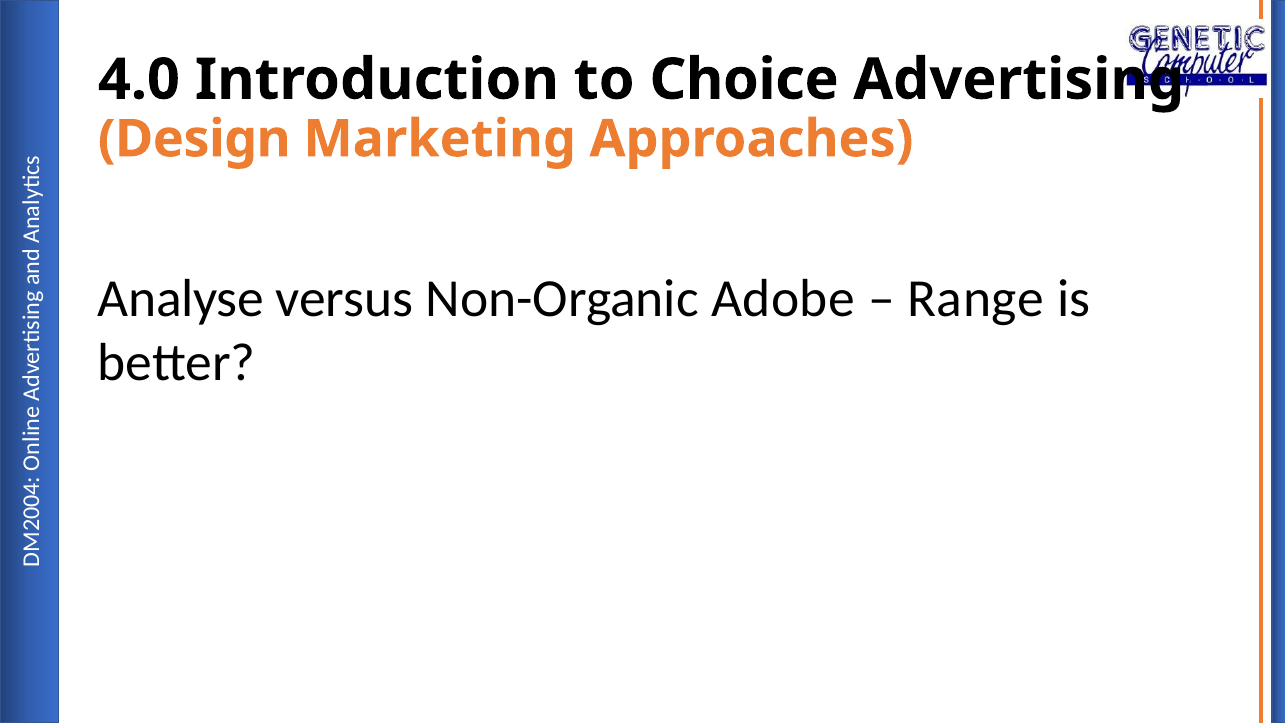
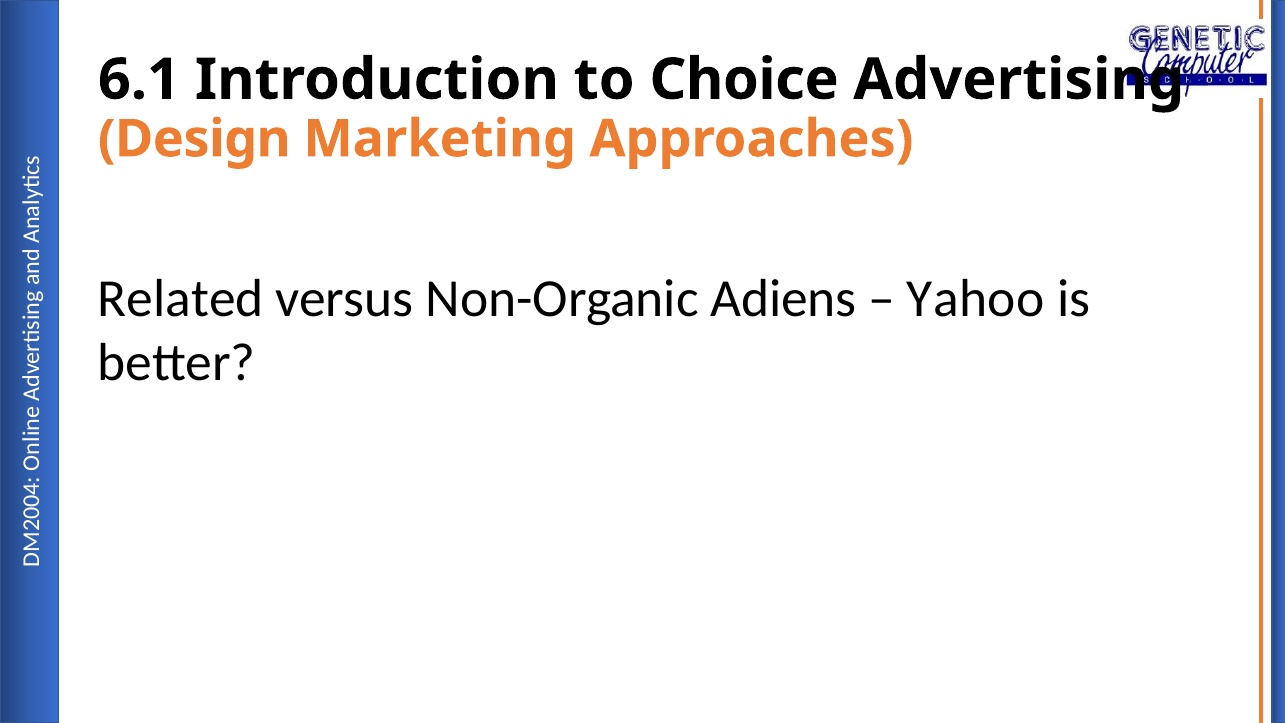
4.0: 4.0 -> 6.1
Analyse: Analyse -> Related
Adobe: Adobe -> Adiens
Range: Range -> Yahoo
